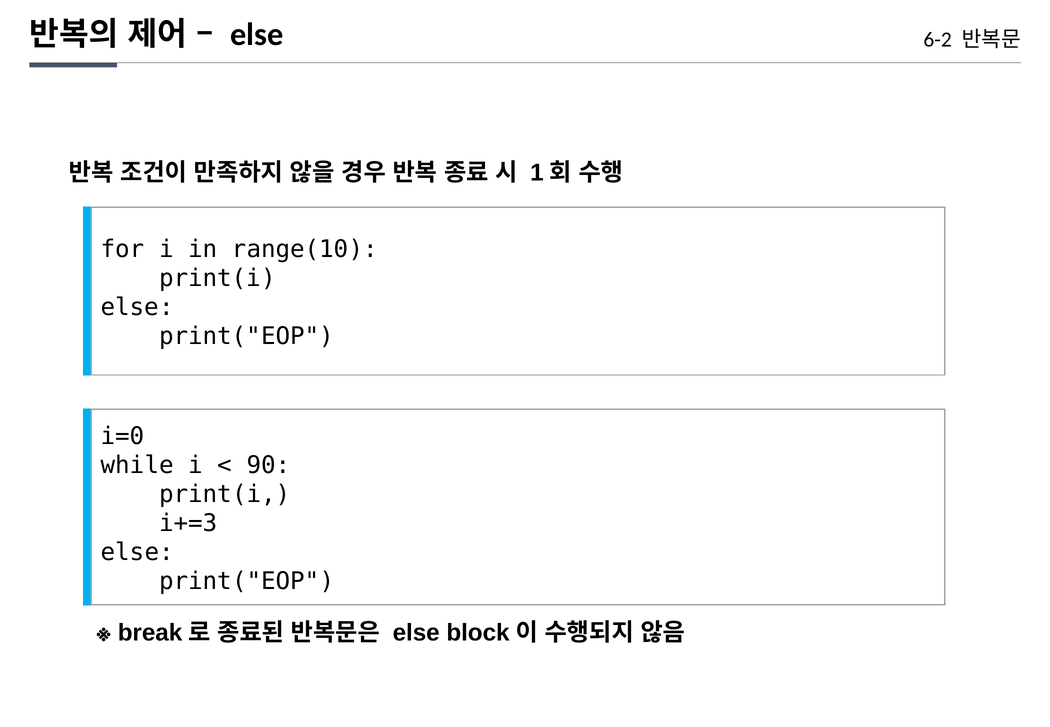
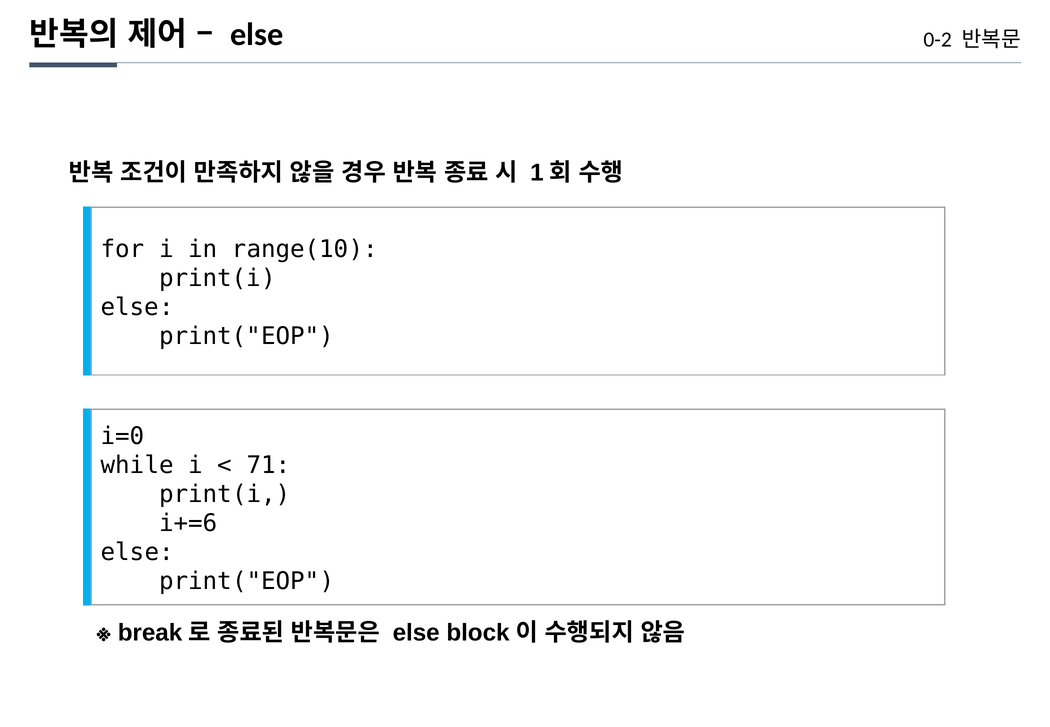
6-2: 6-2 -> 0-2
90: 90 -> 71
i+=3: i+=3 -> i+=6
